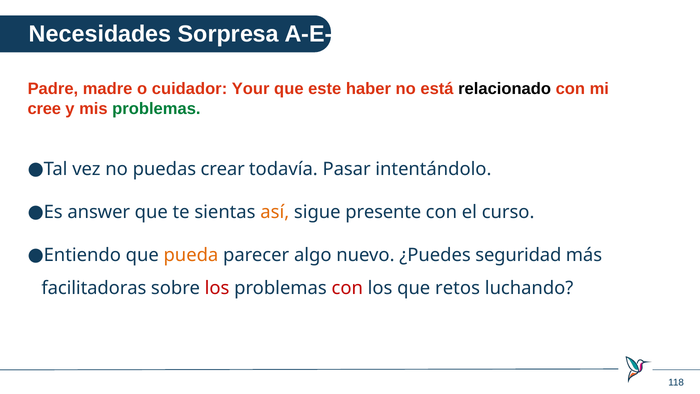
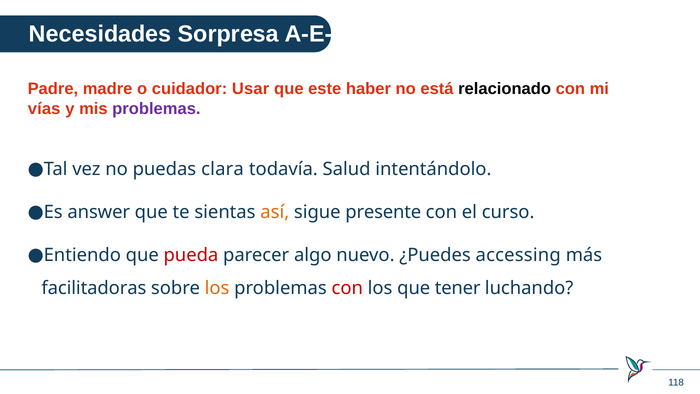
Your: Your -> Usar
cree: cree -> vías
problemas at (156, 109) colour: green -> purple
crear: crear -> clara
Pasar: Pasar -> Salud
pueda colour: orange -> red
seguridad: seguridad -> accessing
los at (217, 288) colour: red -> orange
retos: retos -> tener
